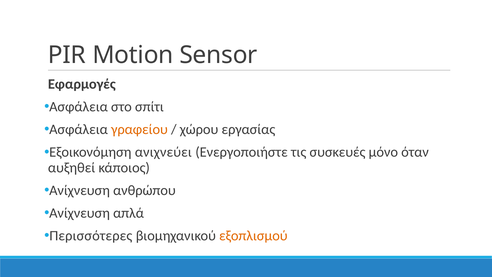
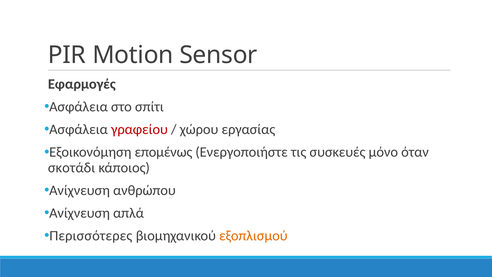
γραφείου colour: orange -> red
ανιχνεύει: ανιχνεύει -> επομένως
αυξηθεί: αυξηθεί -> σκοτάδι
